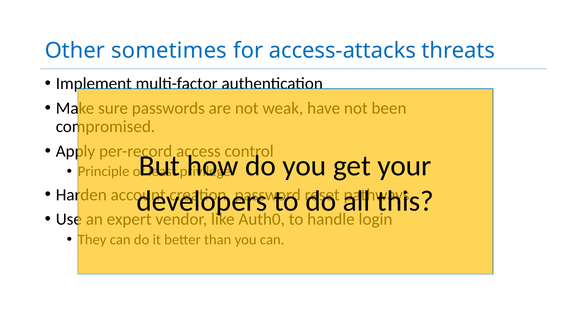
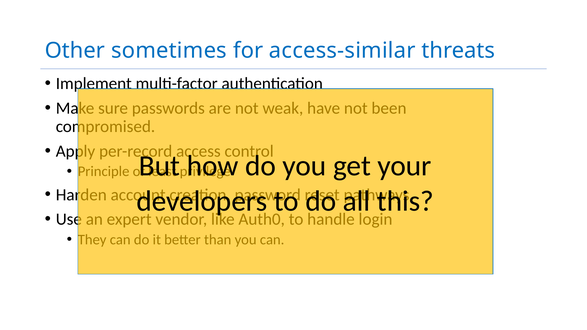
access-attacks: access-attacks -> access-similar
